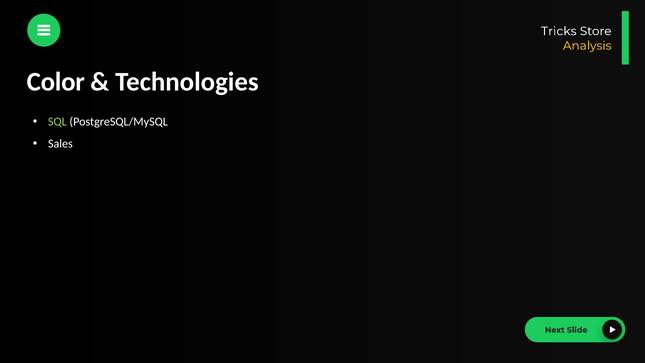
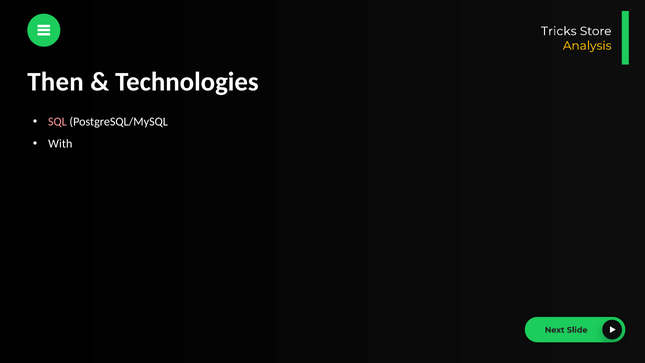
Color: Color -> Then
SQL colour: light green -> pink
Sales: Sales -> With
